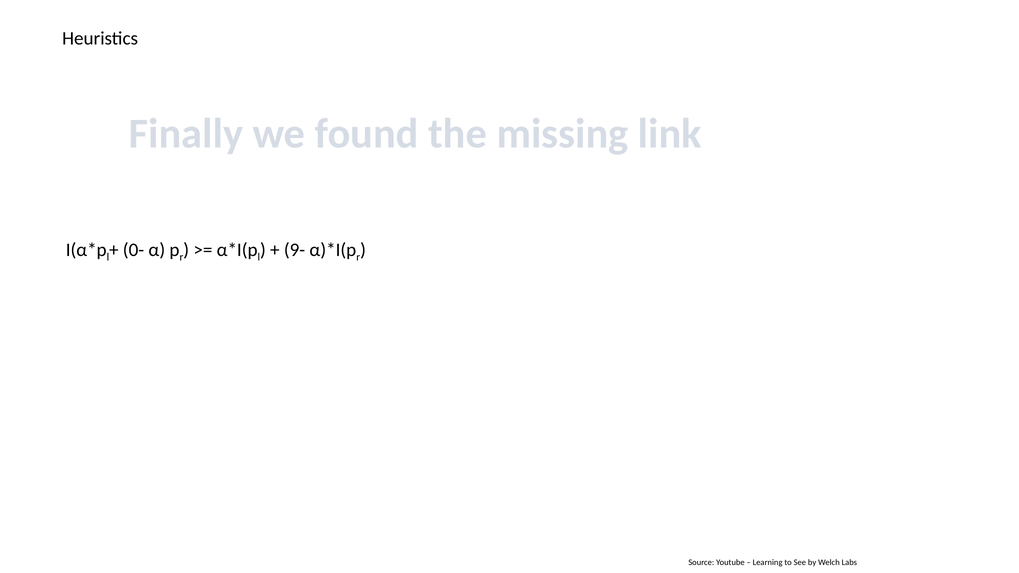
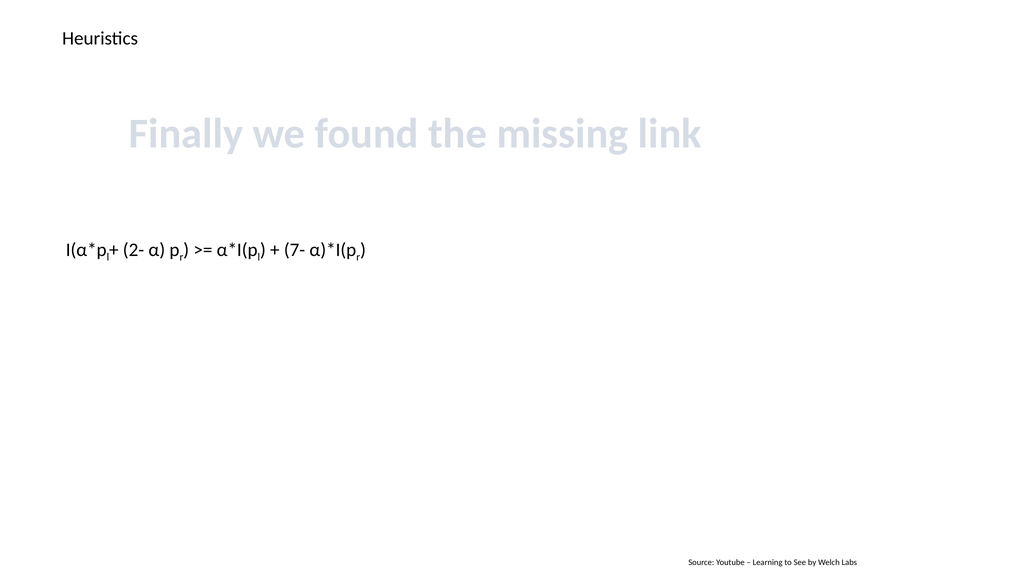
0-: 0- -> 2-
9-: 9- -> 7-
